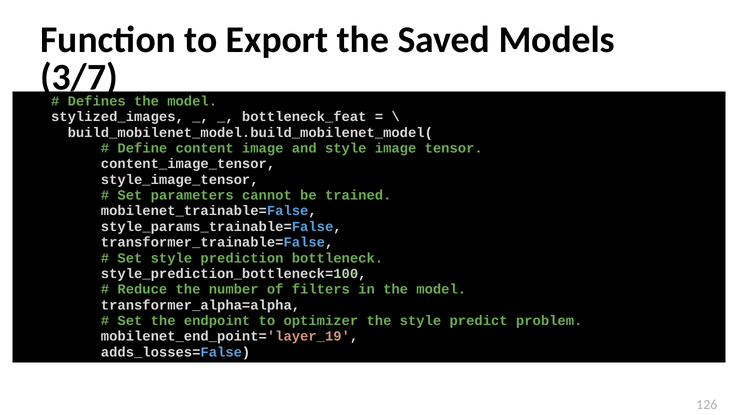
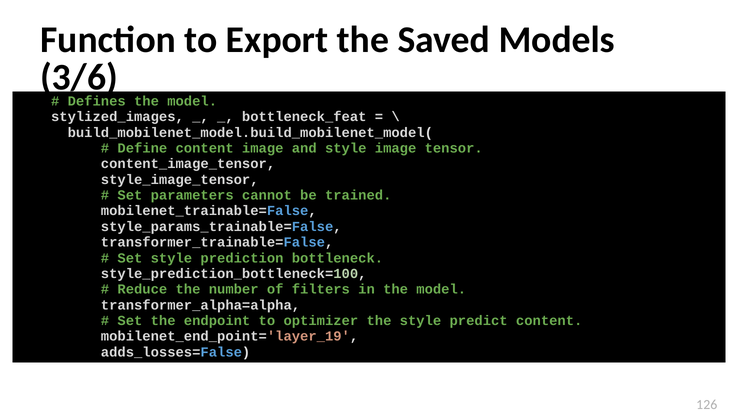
3/7: 3/7 -> 3/6
predict problem: problem -> content
